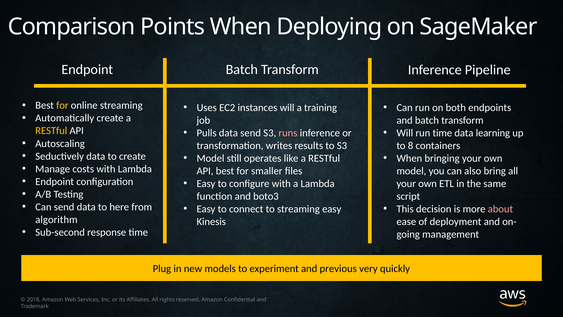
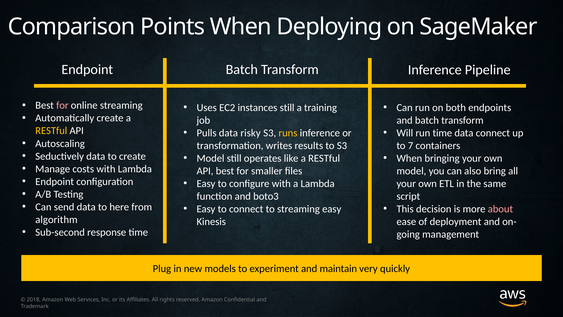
for at (62, 105) colour: yellow -> pink
instances will: will -> still
data send: send -> risky
runs colour: pink -> yellow
data learning: learning -> connect
8: 8 -> 7
previous: previous -> maintain
